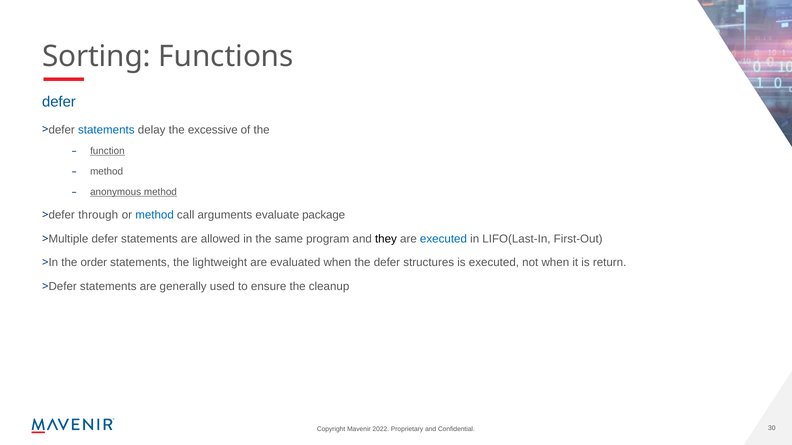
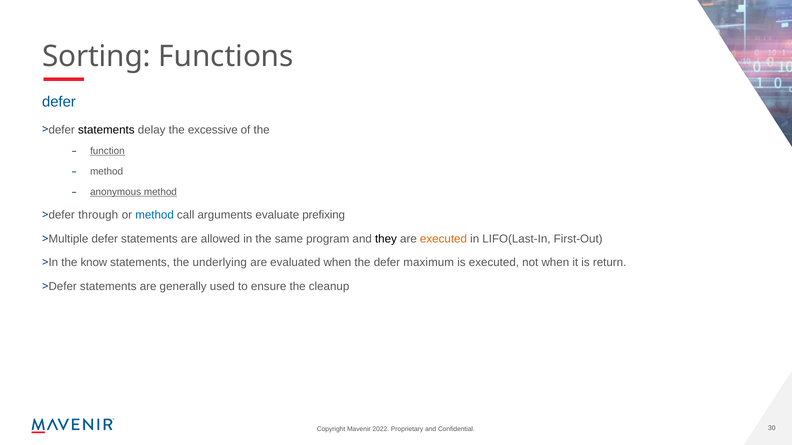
statements at (106, 130) colour: blue -> black
package: package -> prefixing
executed at (443, 239) colour: blue -> orange
order: order -> know
lightweight: lightweight -> underlying
structures: structures -> maximum
